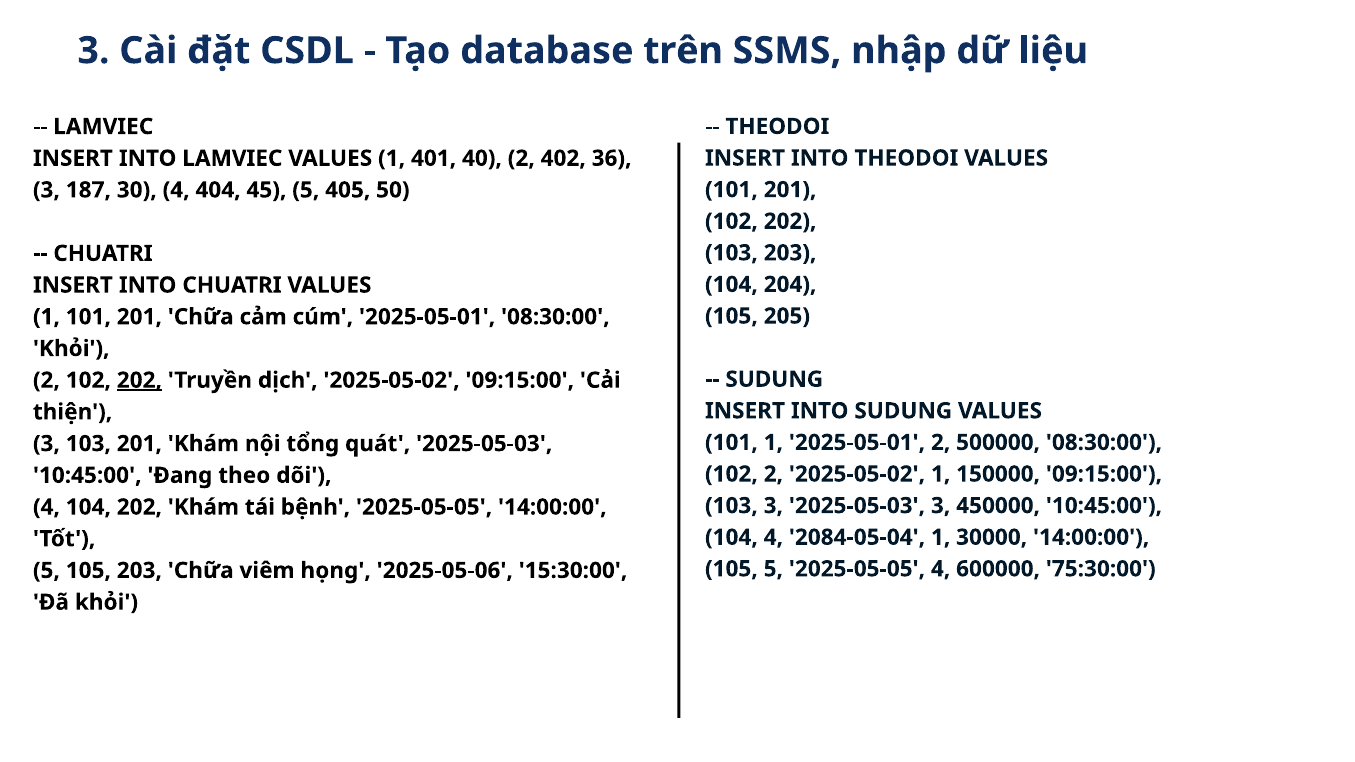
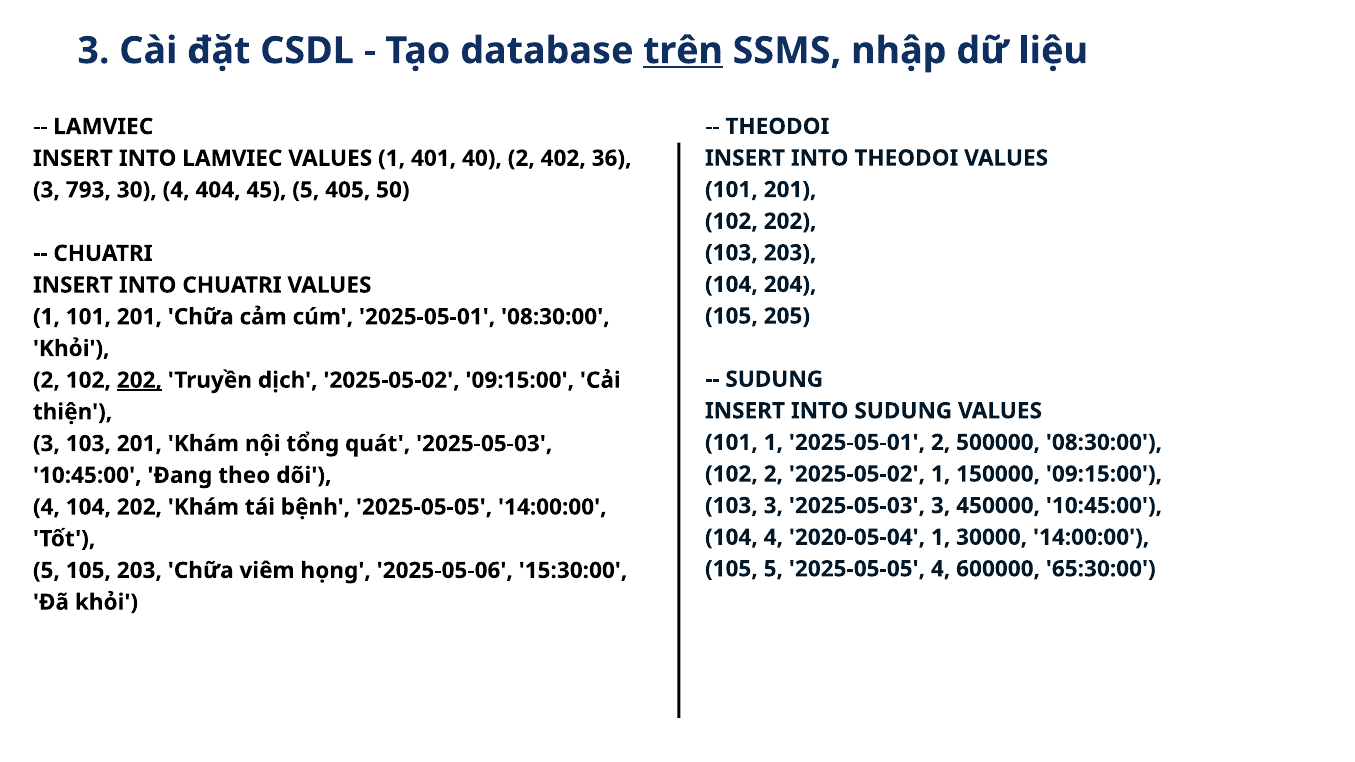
trên underline: none -> present
187: 187 -> 793
2084-05-04: 2084-05-04 -> 2020-05-04
75:30:00: 75:30:00 -> 65:30:00
